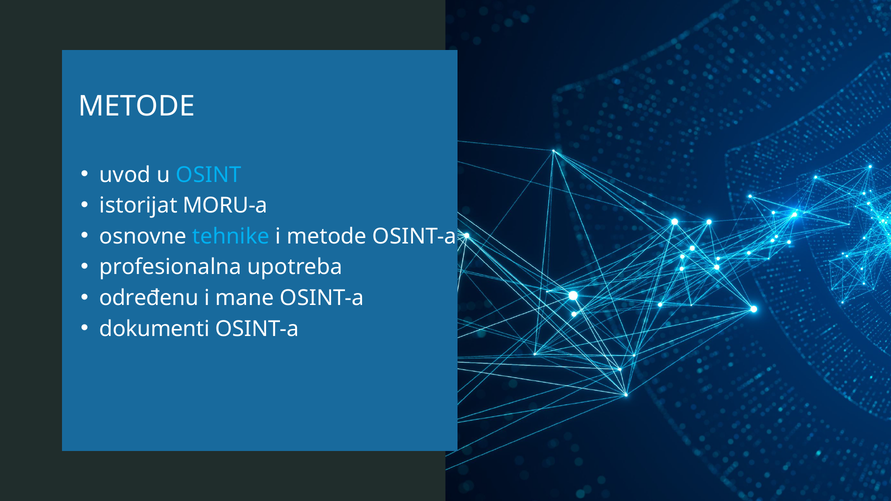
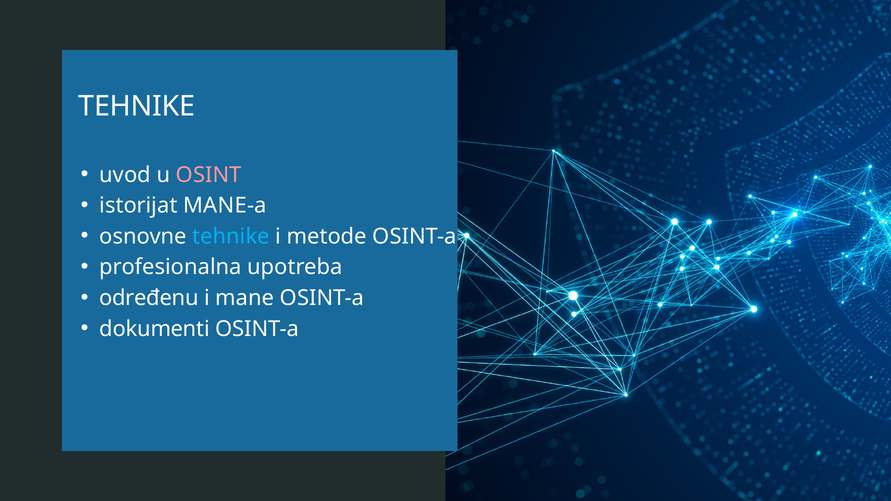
METODE at (137, 107): METODE -> TEHNIKE
OSINT colour: light blue -> pink
MORU-a: MORU-a -> MANE-a
